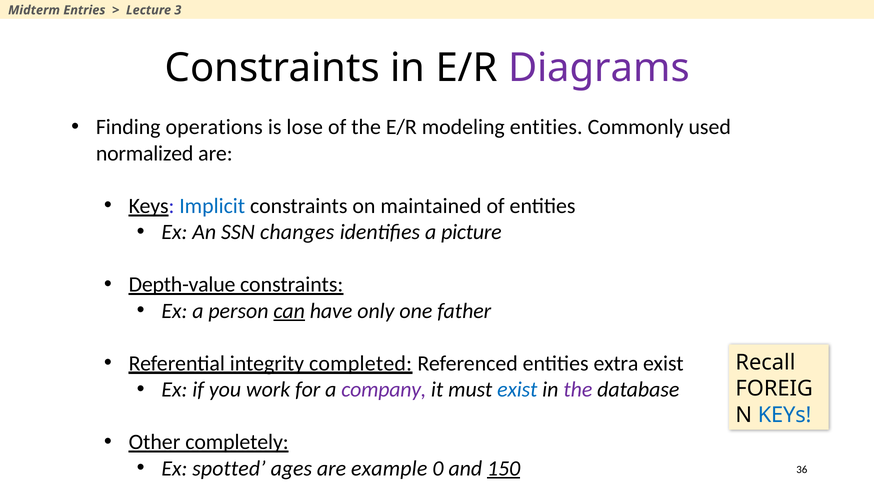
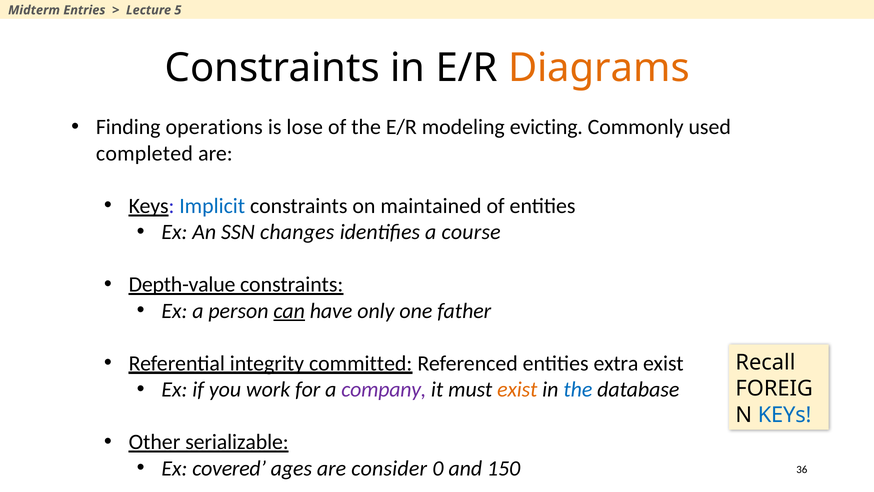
3: 3 -> 5
Diagrams colour: purple -> orange
modeling entities: entities -> evicting
normalized: normalized -> completed
picture: picture -> course
completed: completed -> committed
exist at (517, 389) colour: blue -> orange
the at (578, 389) colour: purple -> blue
completely: completely -> serializable
spotted: spotted -> covered
example: example -> consider
150 underline: present -> none
